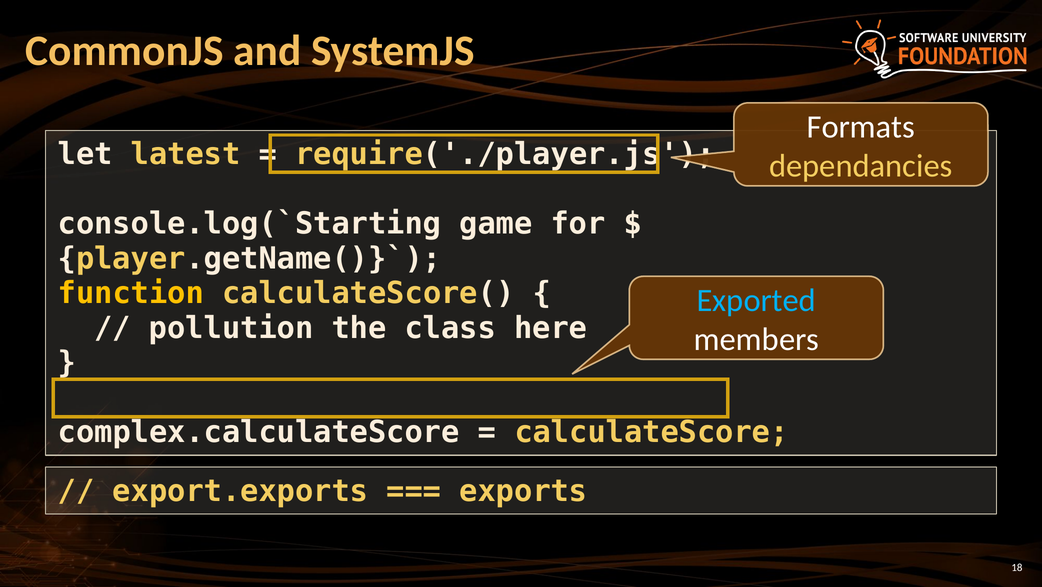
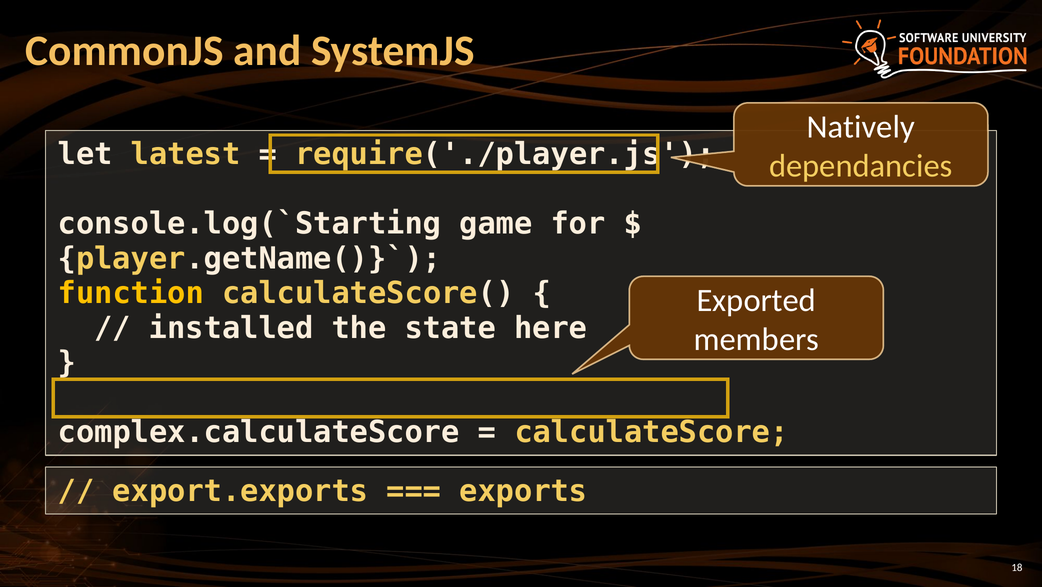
Formats: Formats -> Natively
Exported colour: light blue -> white
pollution: pollution -> installed
class: class -> state
